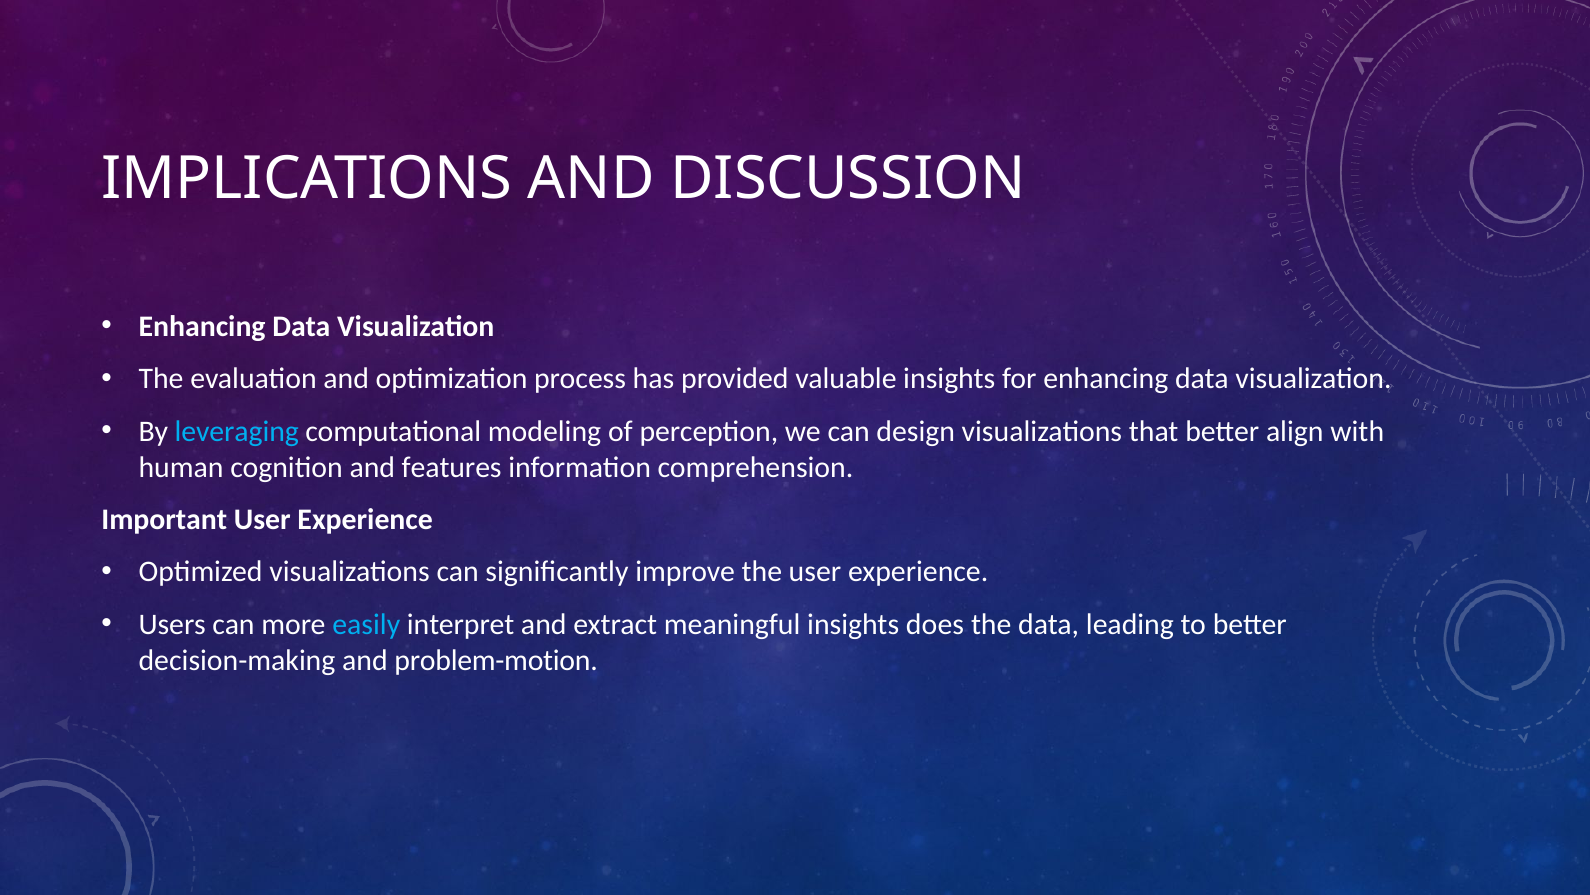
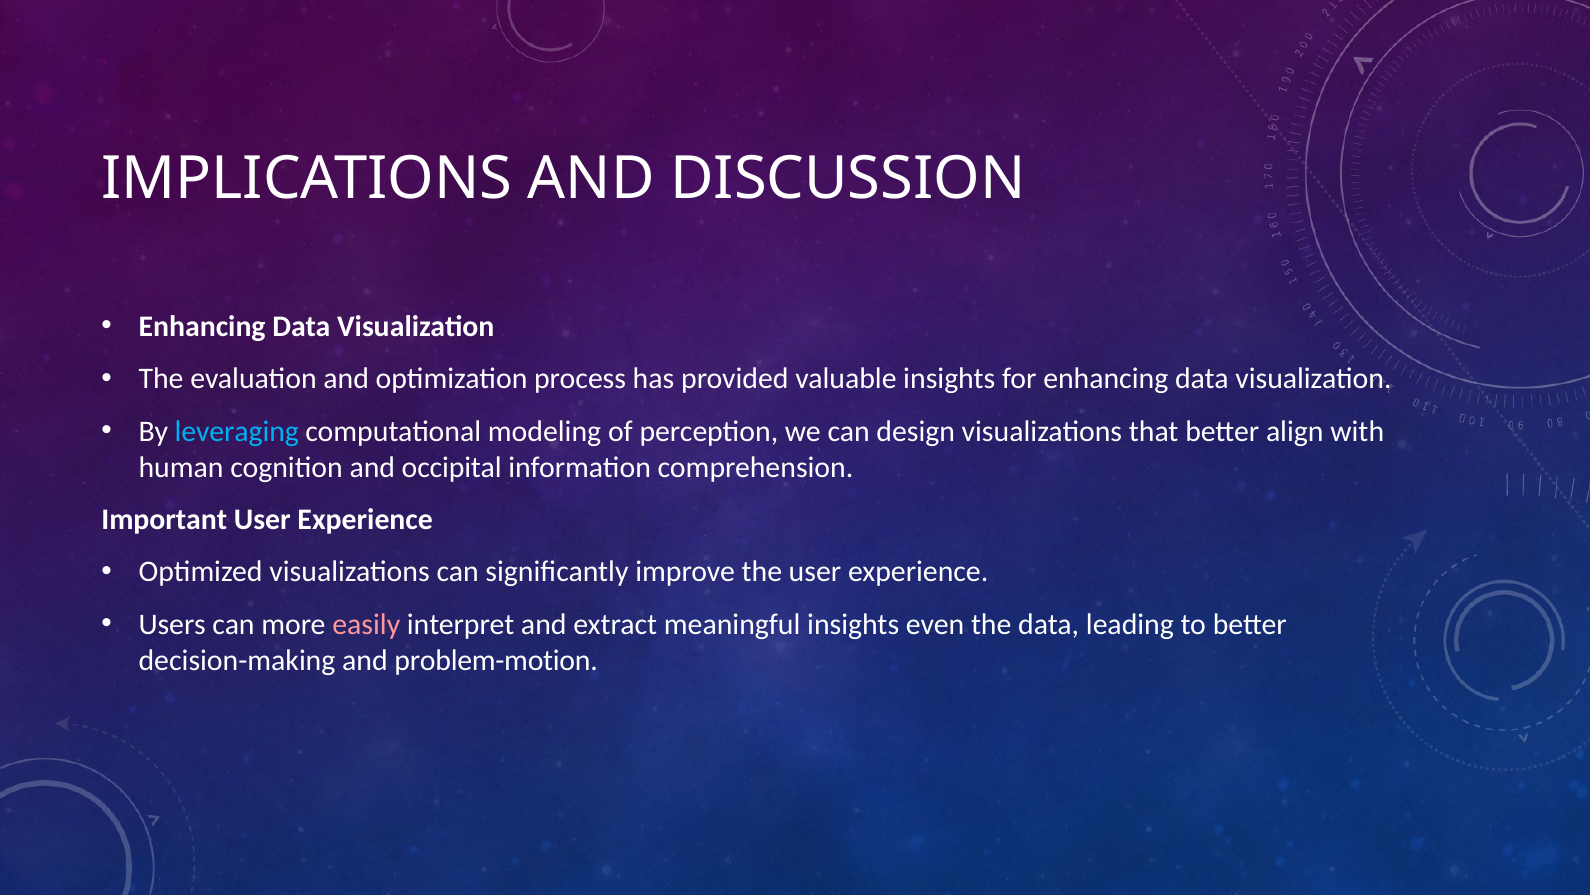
features: features -> occipital
easily colour: light blue -> pink
does: does -> even
